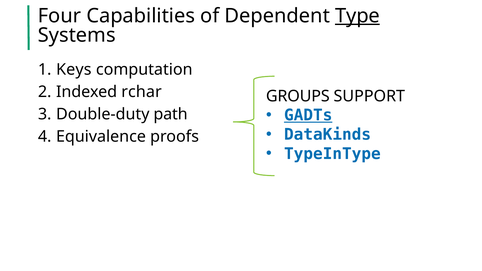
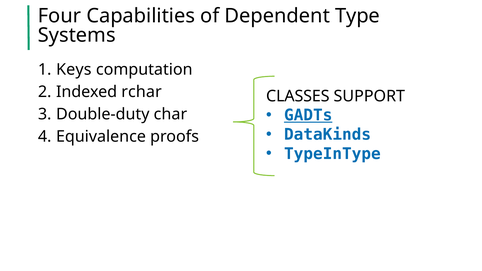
Type underline: present -> none
GROUPS: GROUPS -> CLASSES
path: path -> char
